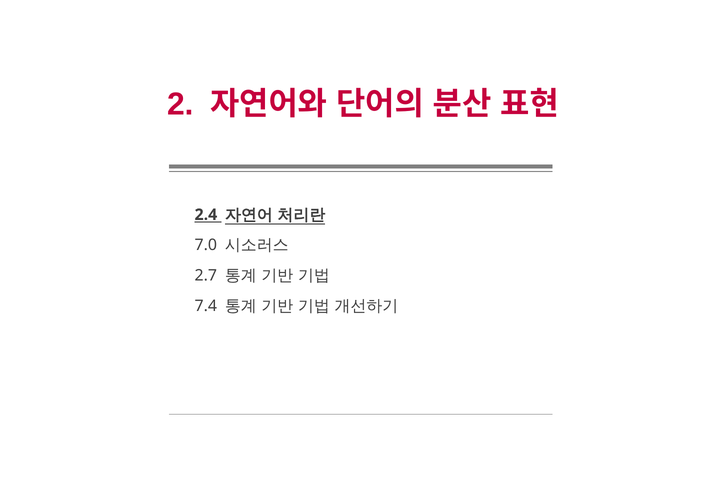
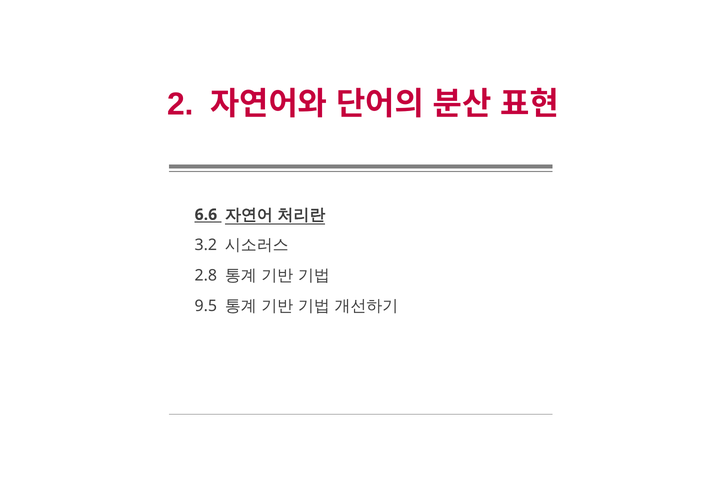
2.4: 2.4 -> 6.6
7.0: 7.0 -> 3.2
2.7: 2.7 -> 2.8
7.4: 7.4 -> 9.5
